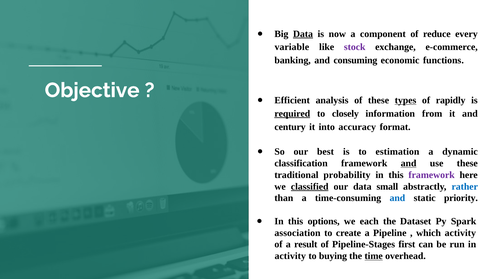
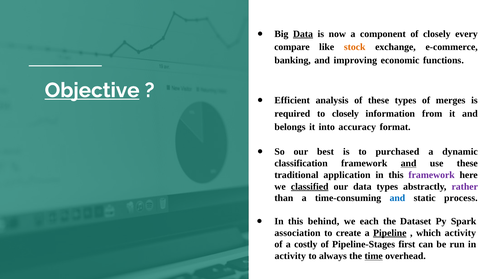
of reduce: reduce -> closely
variable: variable -> compare
stock colour: purple -> orange
consuming: consuming -> improving
Objective underline: none -> present
types at (406, 101) underline: present -> none
rapidly: rapidly -> merges
required underline: present -> none
century: century -> belongs
estimation: estimation -> purchased
probability: probability -> application
data small: small -> types
rather colour: blue -> purple
priority: priority -> process
options: options -> behind
Pipeline underline: none -> present
result: result -> costly
buying: buying -> always
